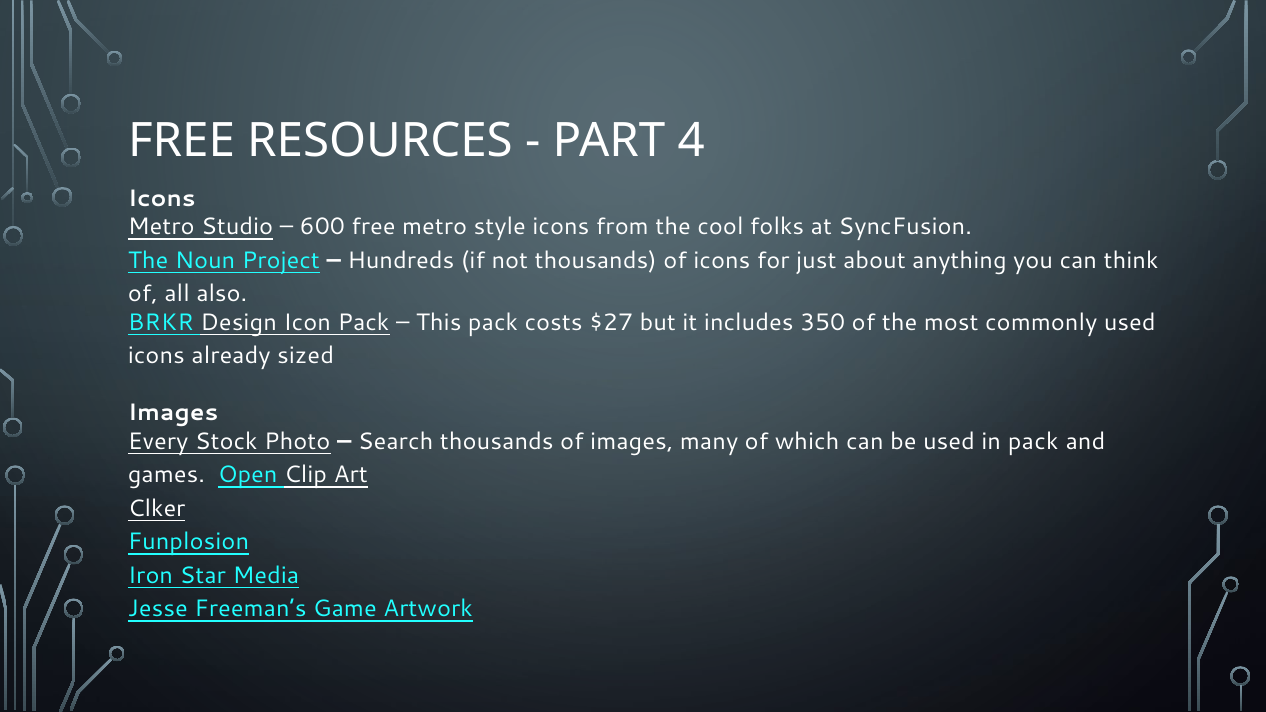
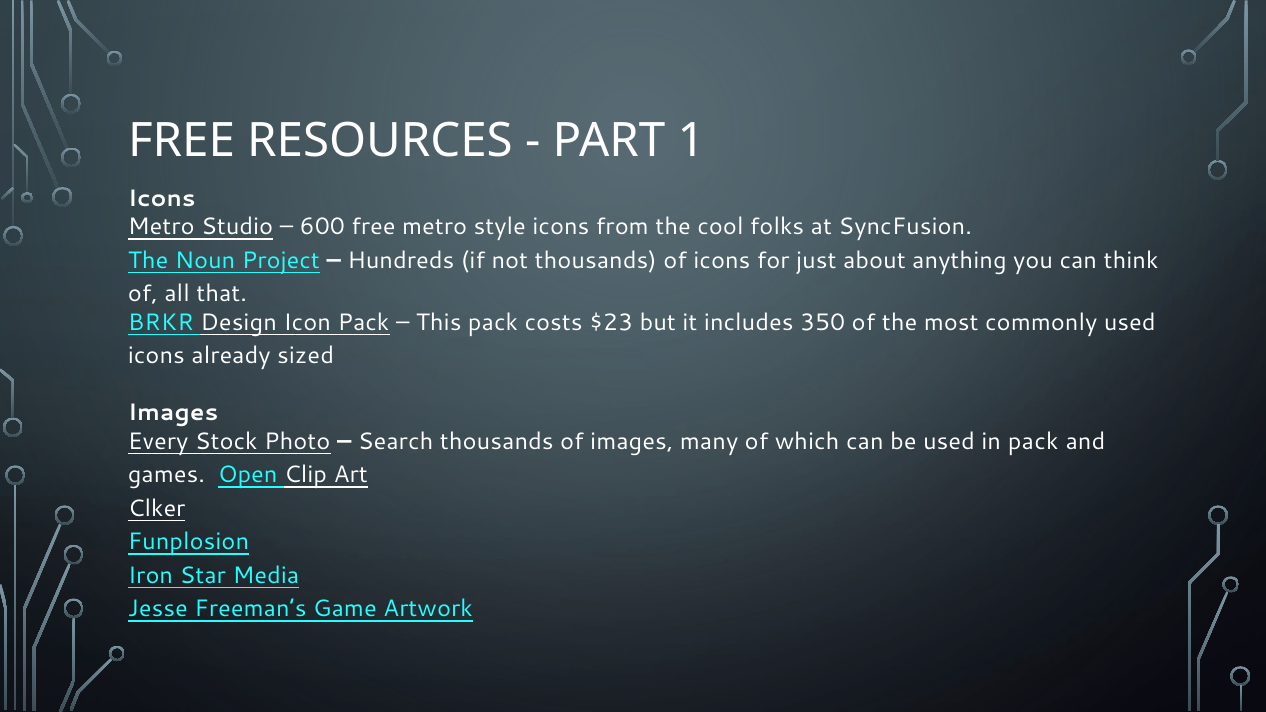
4: 4 -> 1
also: also -> that
$27: $27 -> $23
